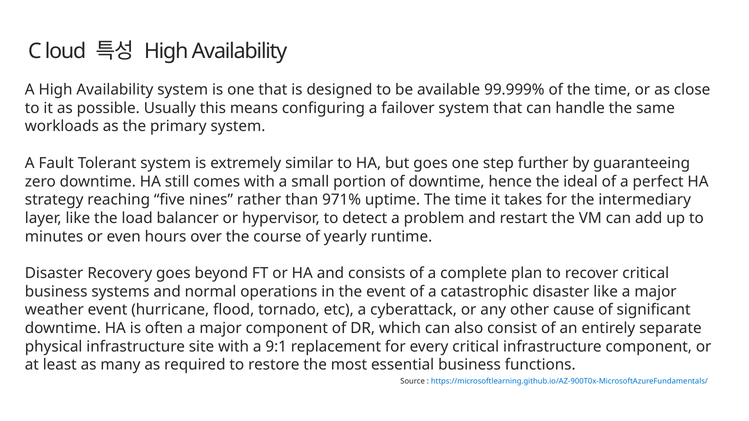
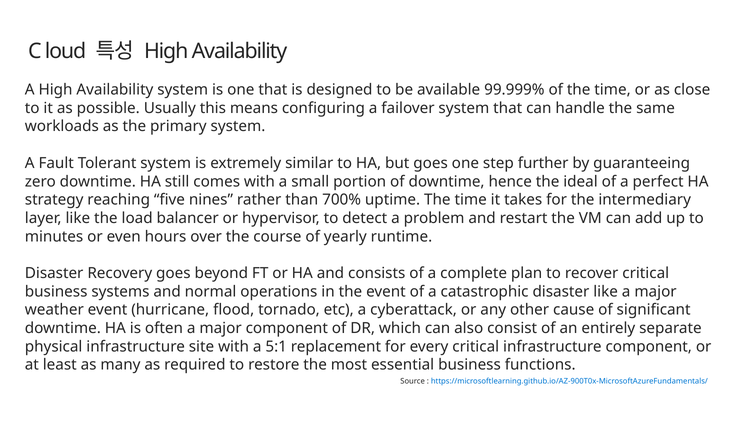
971%: 971% -> 700%
9:1: 9:1 -> 5:1
